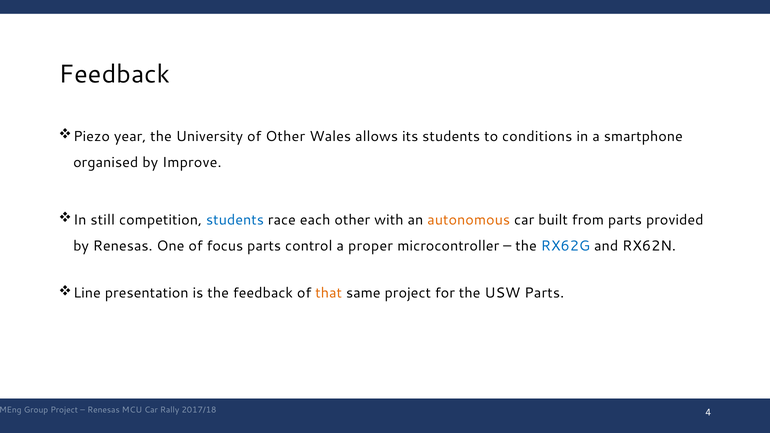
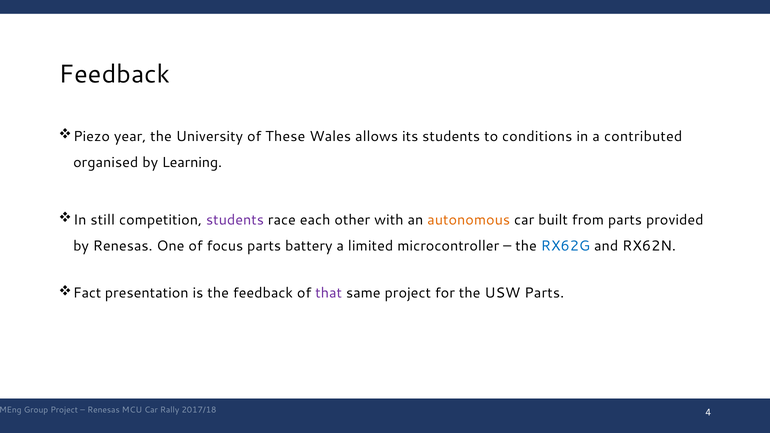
of Other: Other -> These
smartphone: smartphone -> contributed
Improve: Improve -> Learning
students at (235, 220) colour: blue -> purple
control: control -> battery
proper: proper -> limited
Line: Line -> Fact
that colour: orange -> purple
